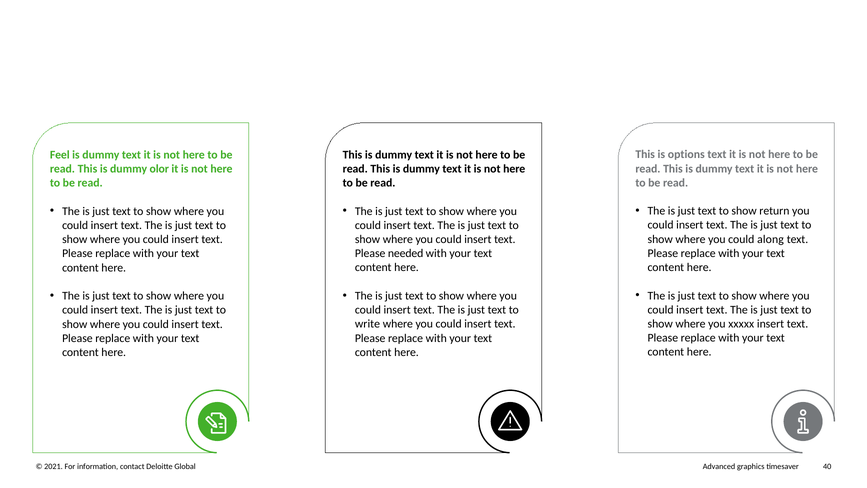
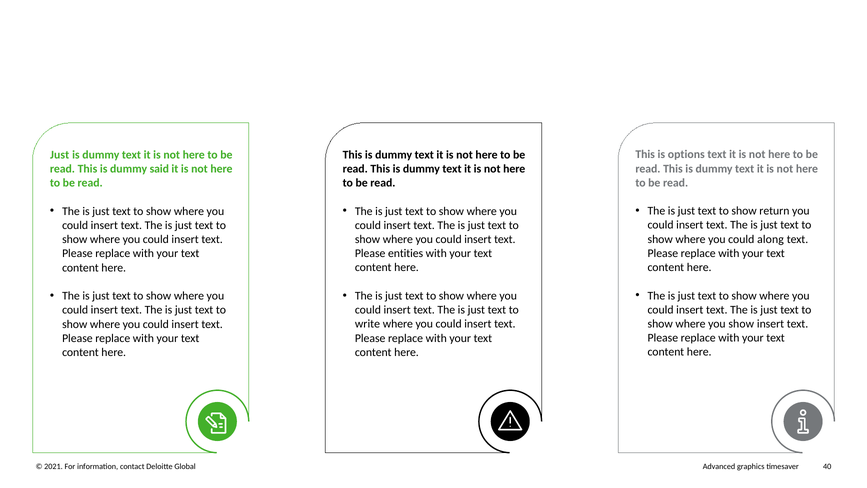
Feel at (60, 155): Feel -> Just
olor: olor -> said
needed: needed -> entities
you xxxxx: xxxxx -> show
